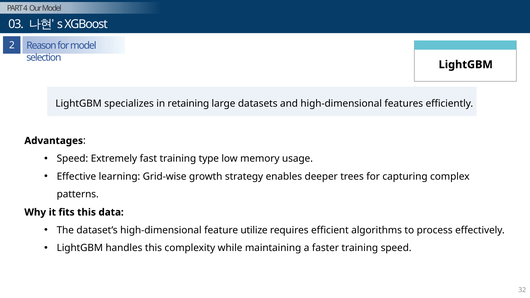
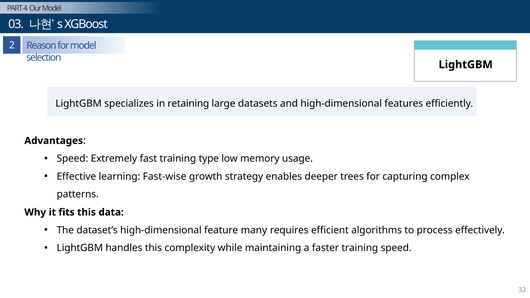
Grid-wise: Grid-wise -> Fast-wise
utilize: utilize -> many
